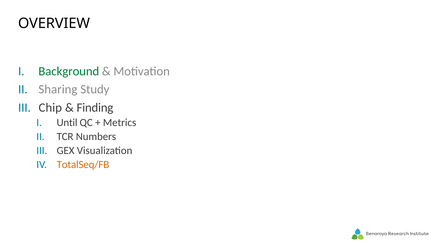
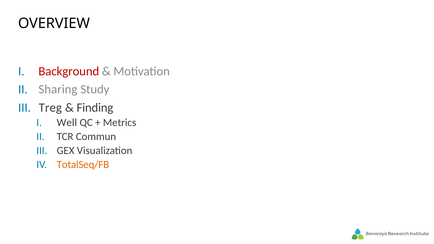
Background colour: green -> red
Chip: Chip -> Treg
Until: Until -> Well
Numbers: Numbers -> Commun
